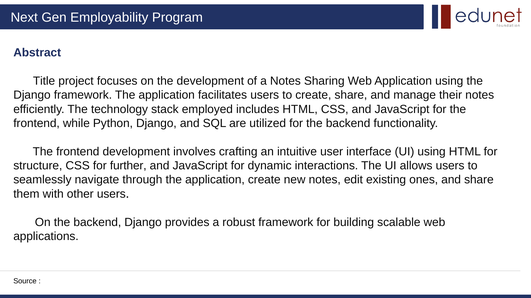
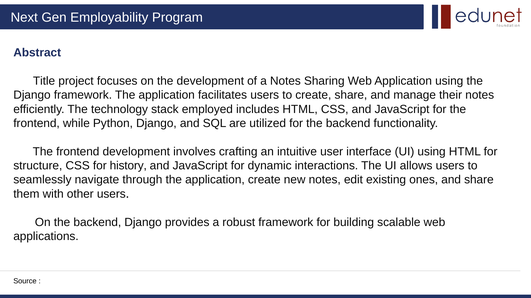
further: further -> history
